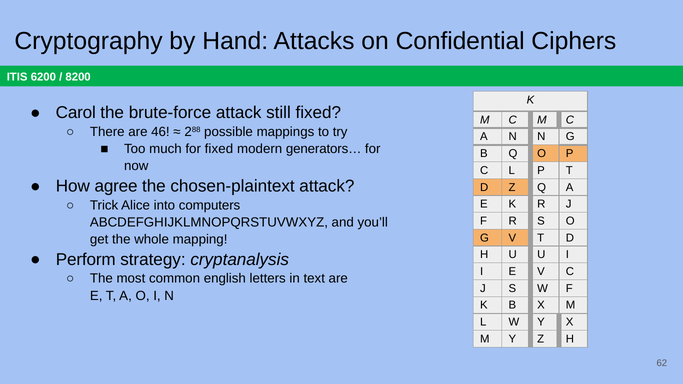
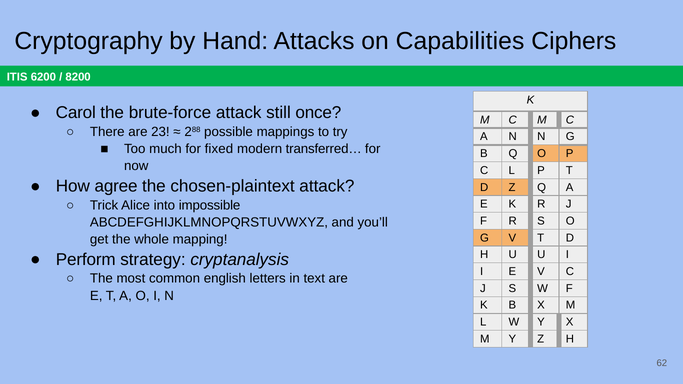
Confidential: Confidential -> Capabilities
still fixed: fixed -> once
46: 46 -> 23
generators…: generators… -> transferred…
computers: computers -> impossible
